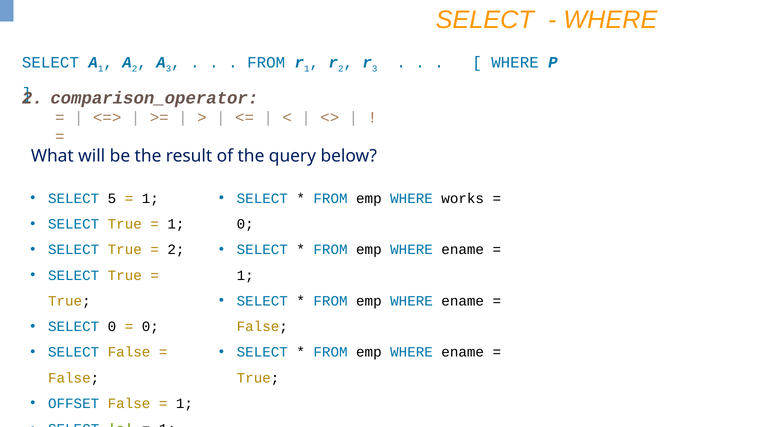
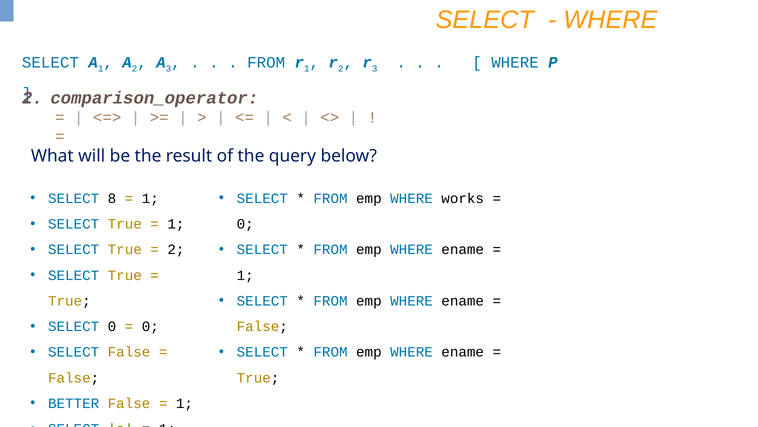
5: 5 -> 8
OFFSET: OFFSET -> BETTER
